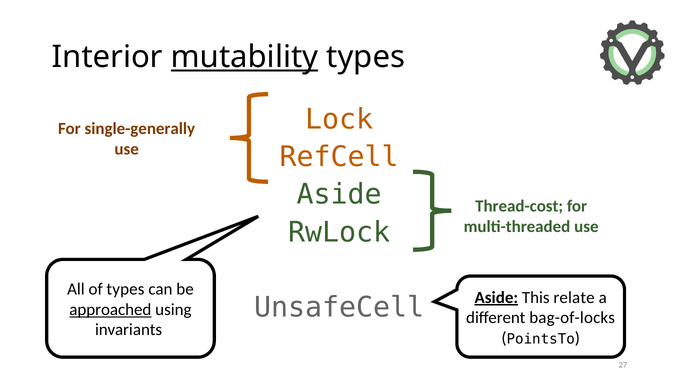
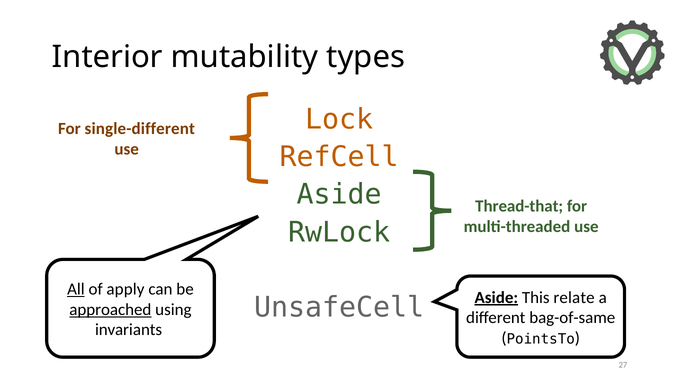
mutability underline: present -> none
single-generally: single-generally -> single-different
Thread-cost: Thread-cost -> Thread-that
All underline: none -> present
of types: types -> apply
bag-of-locks: bag-of-locks -> bag-of-same
